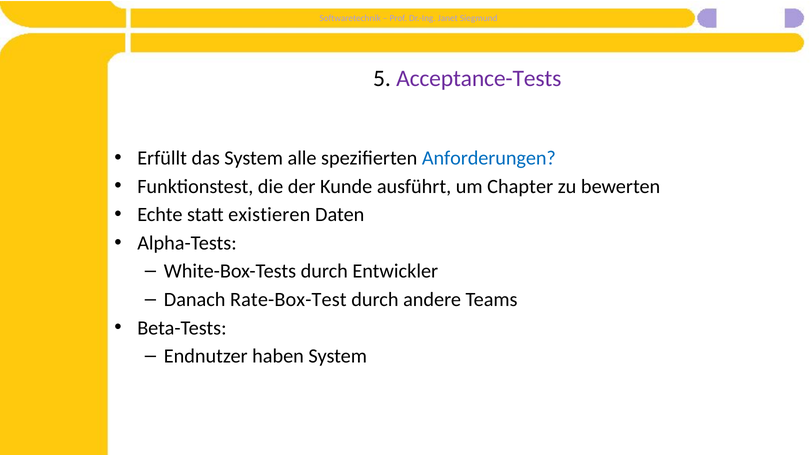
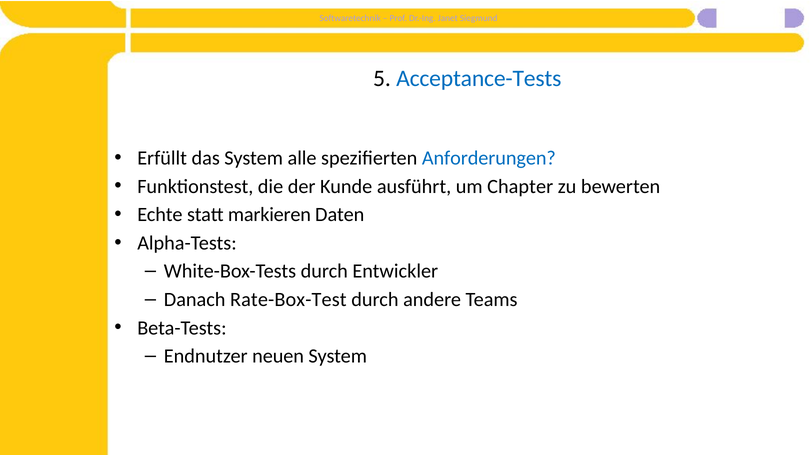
Acceptance-Tests colour: purple -> blue
existieren: existieren -> markieren
haben: haben -> neuen
